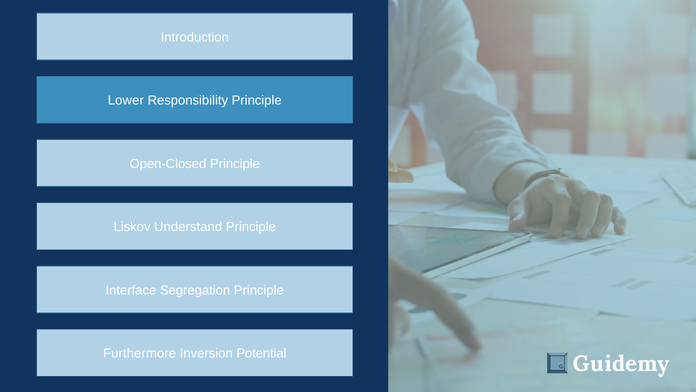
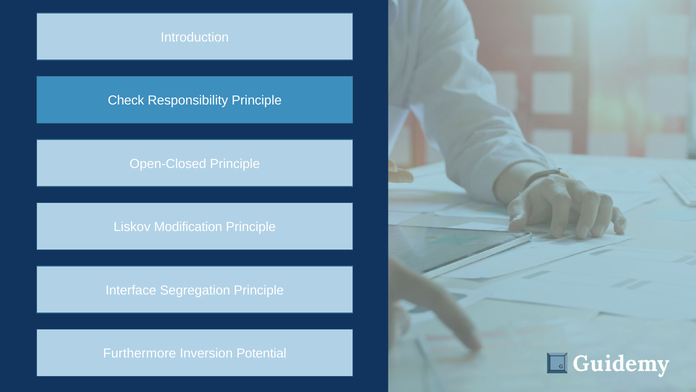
Lower: Lower -> Check
Understand: Understand -> Modification
